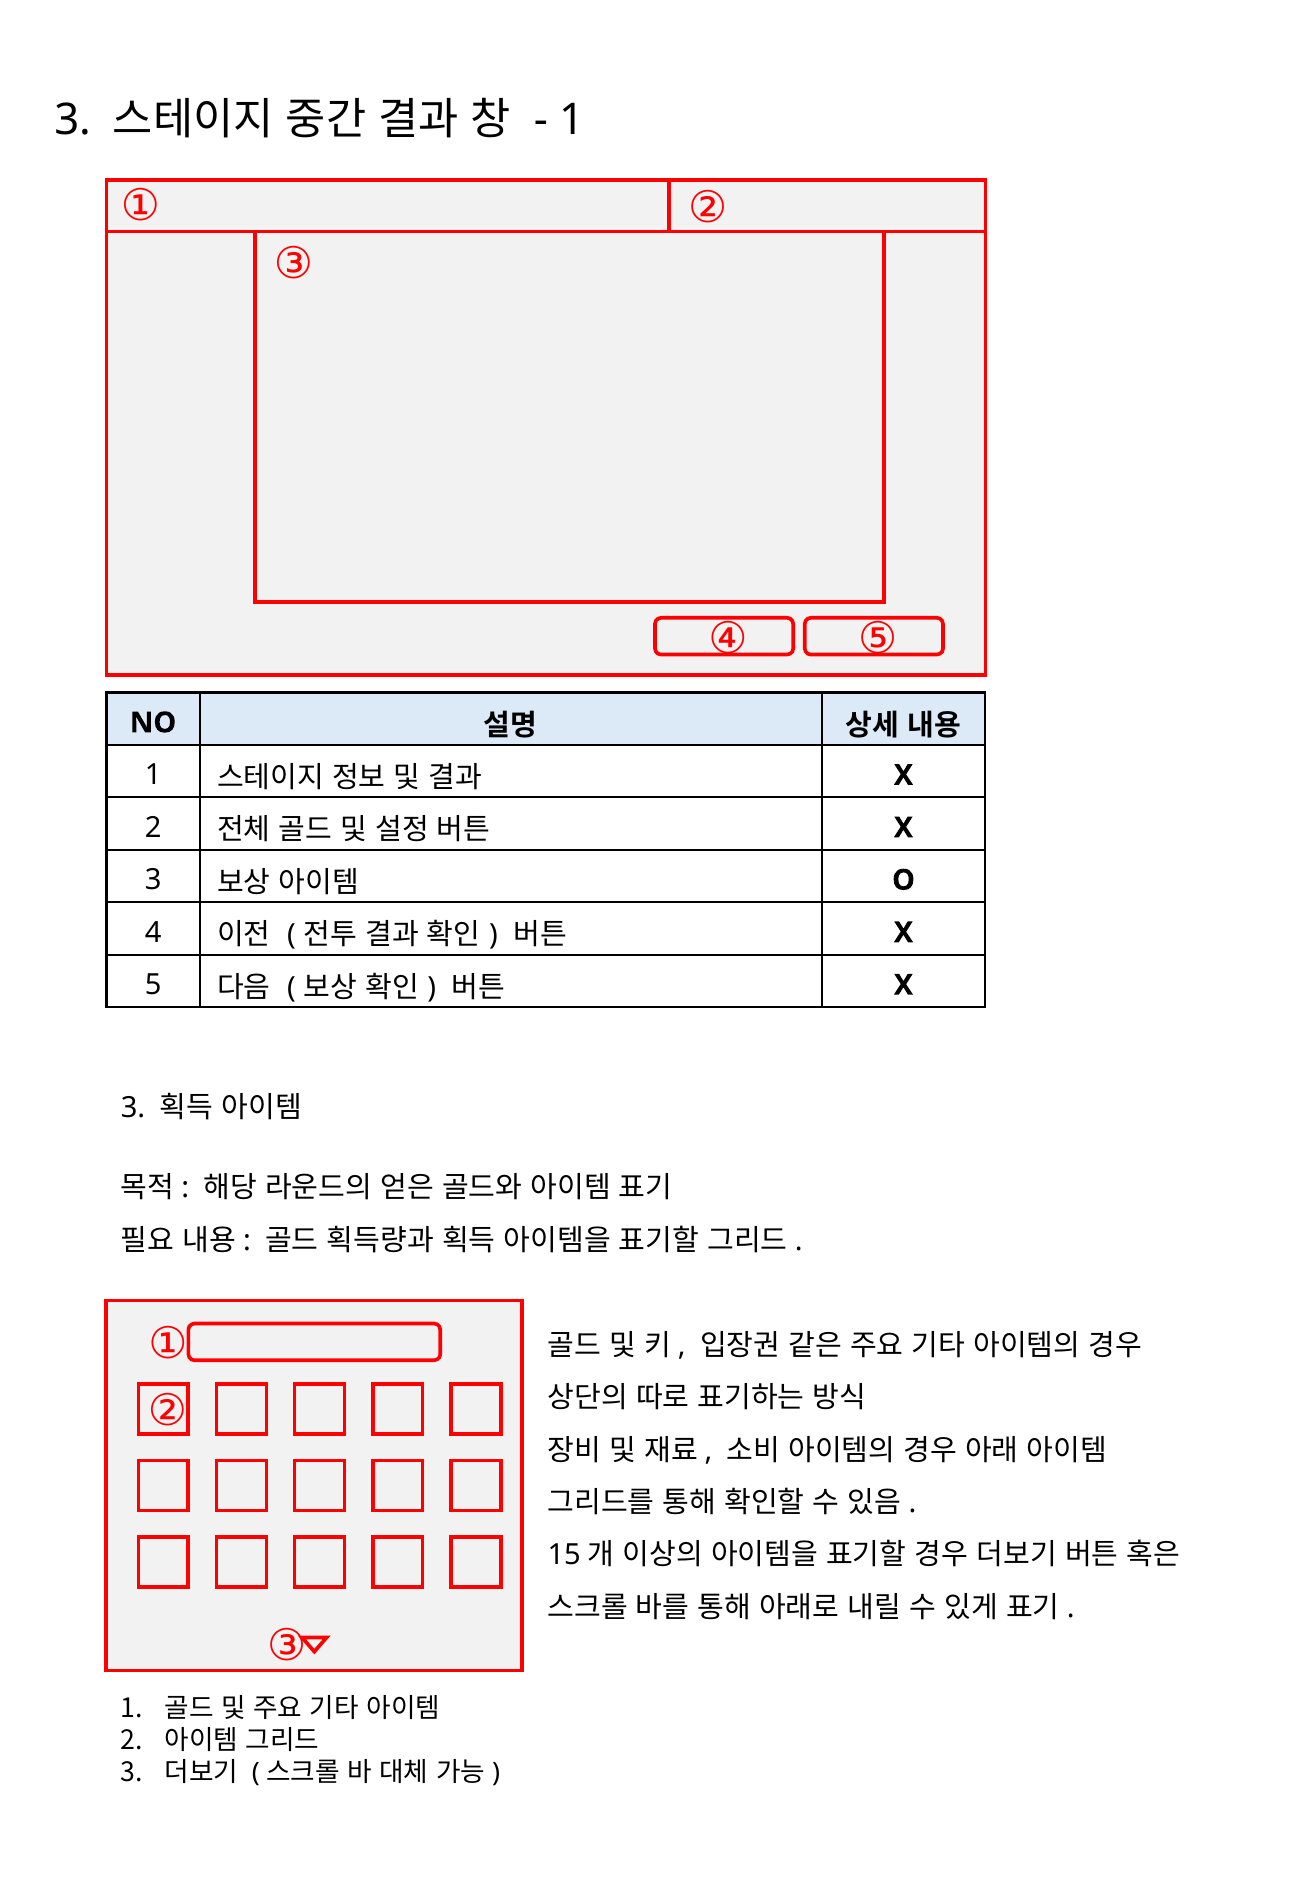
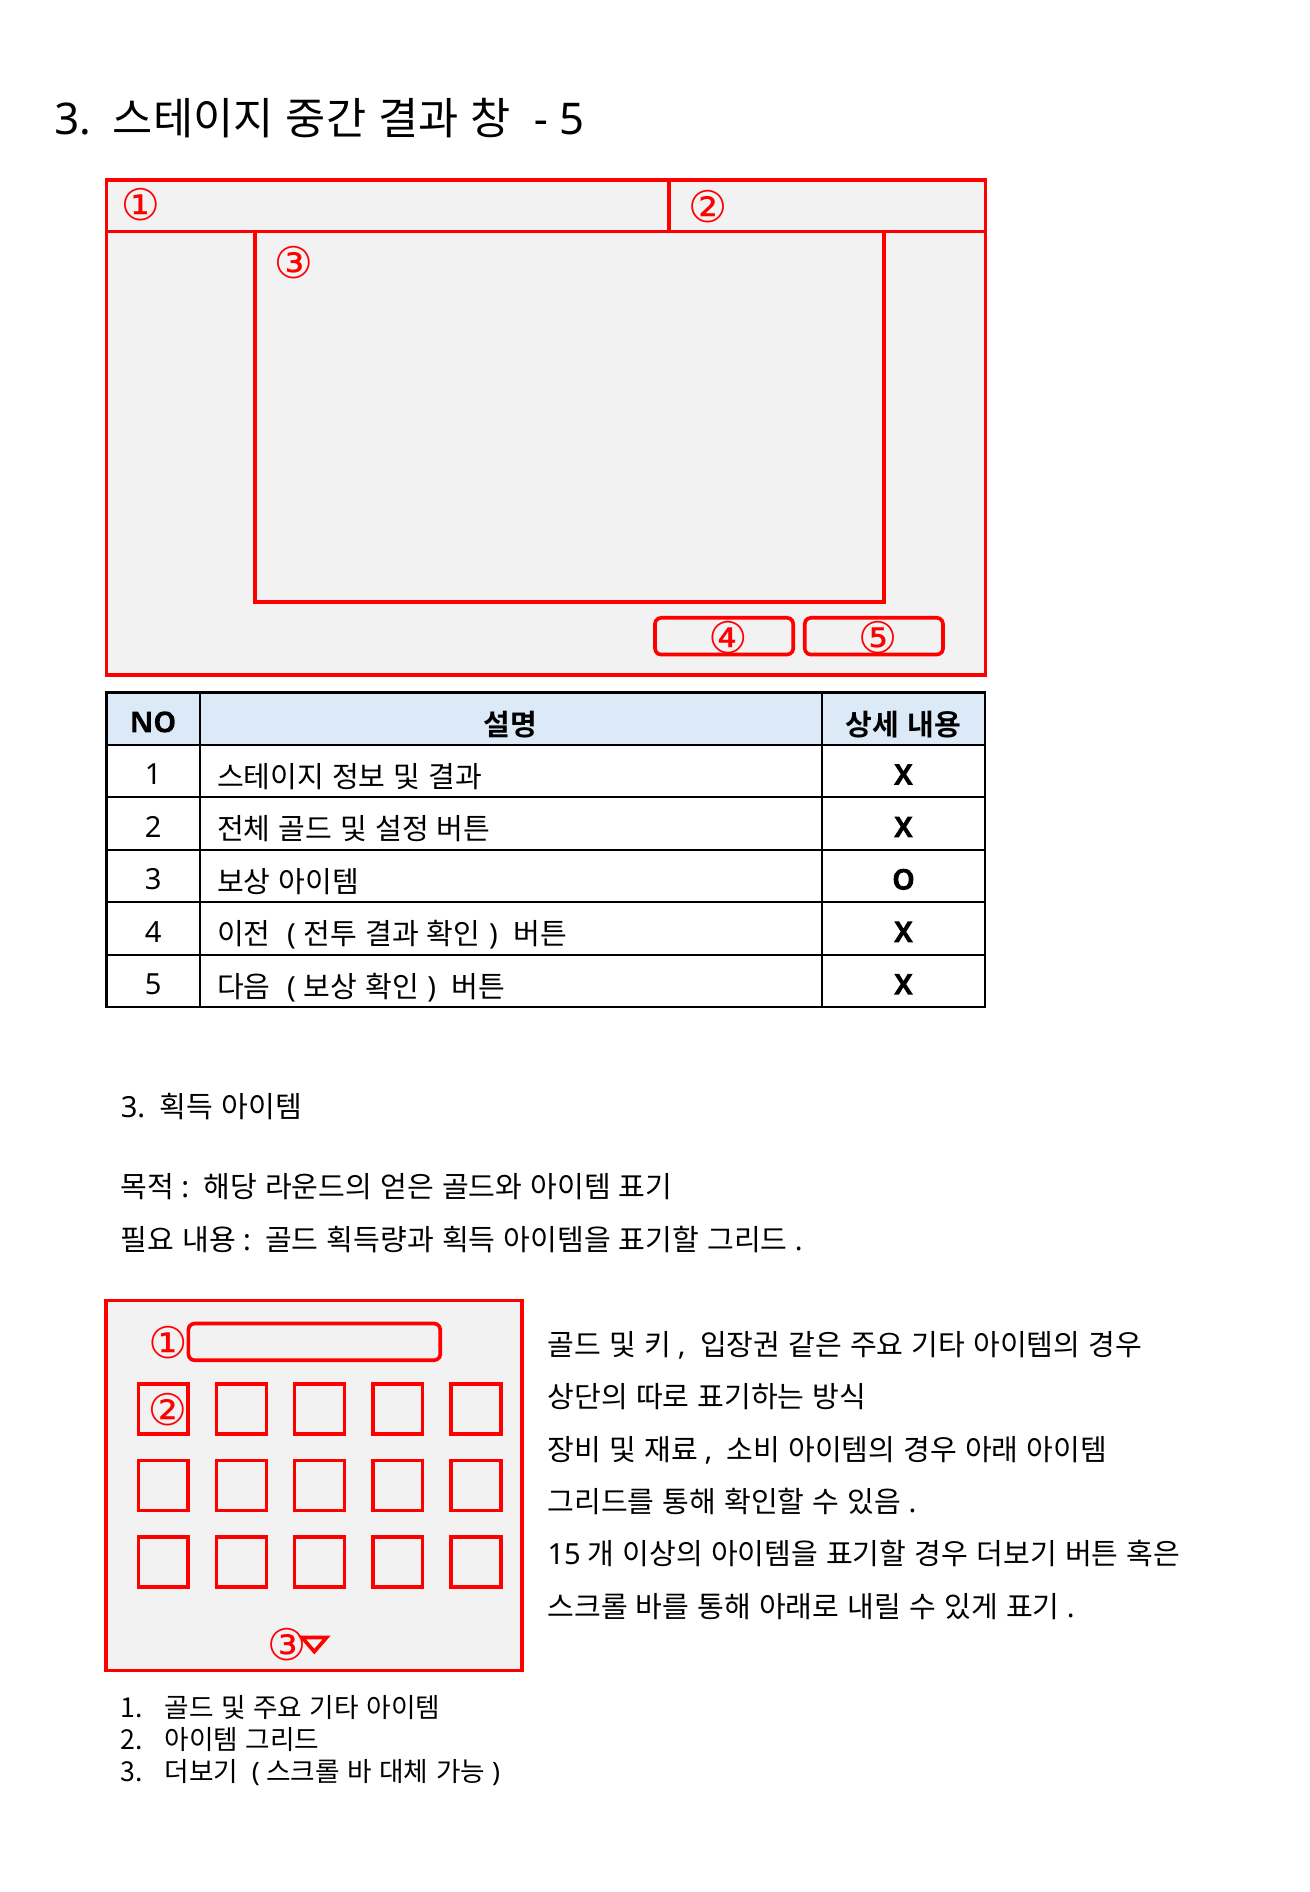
1 at (572, 120): 1 -> 5
